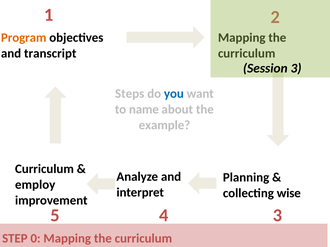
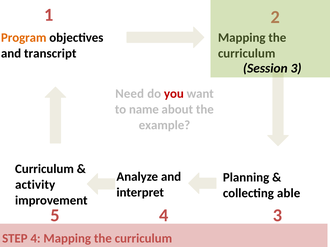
Steps: Steps -> Need
you colour: blue -> red
employ: employ -> activity
wise: wise -> able
STEP 0: 0 -> 4
